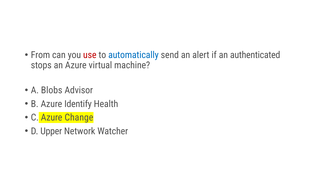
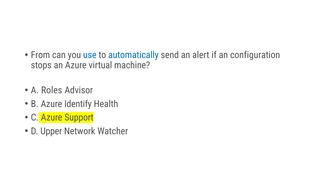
use colour: red -> blue
authenticated: authenticated -> configuration
Blobs: Blobs -> Roles
Change: Change -> Support
